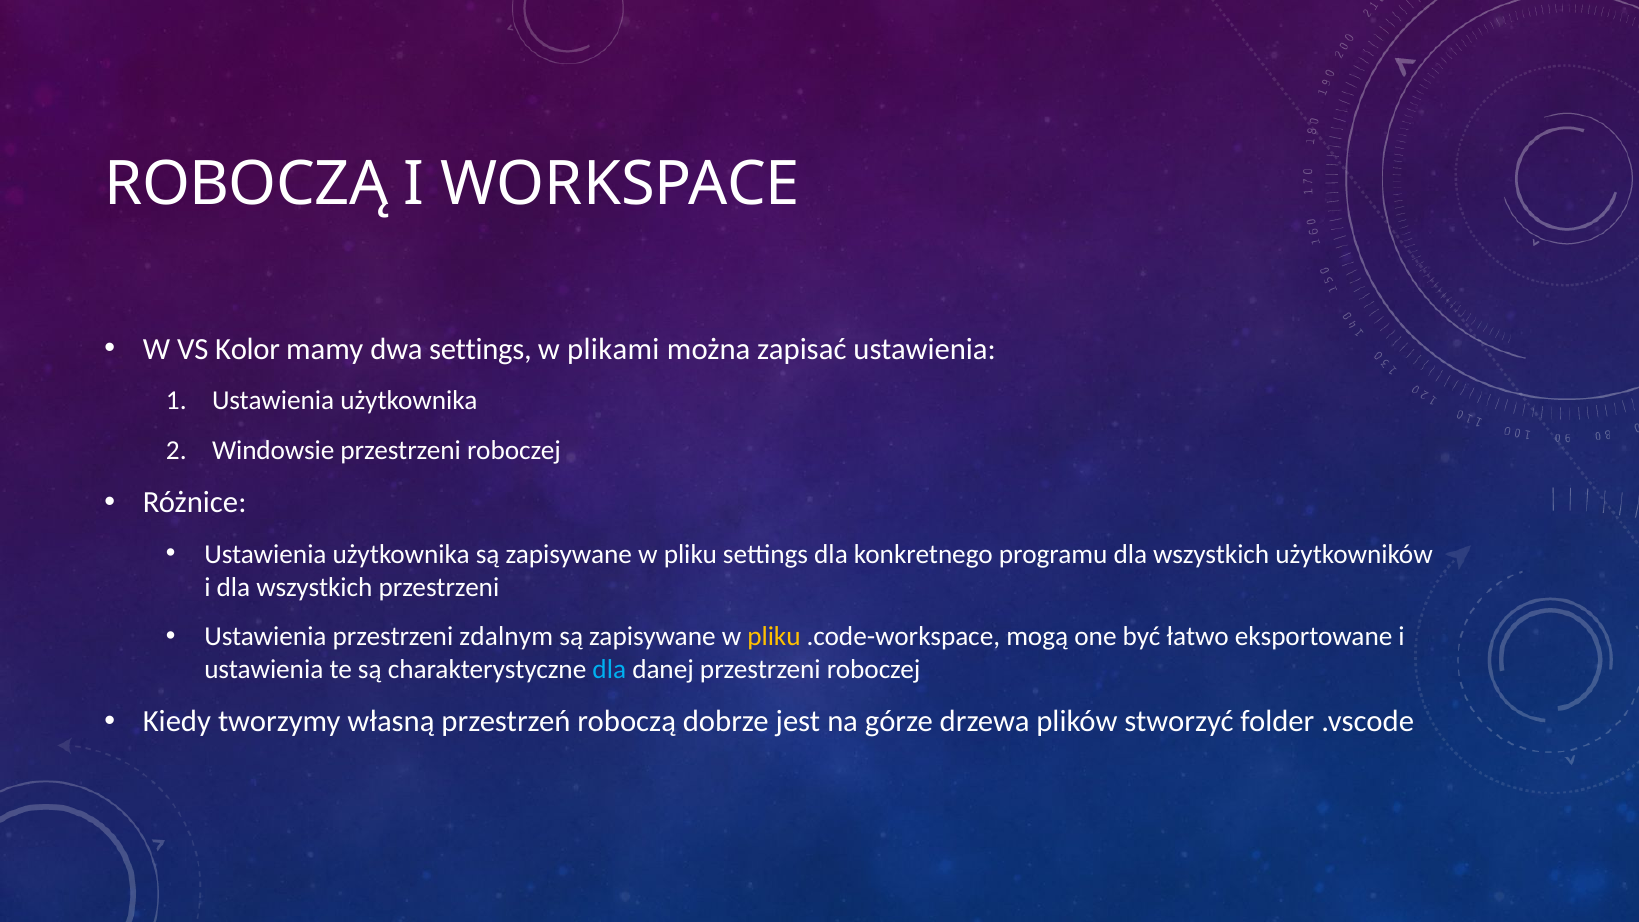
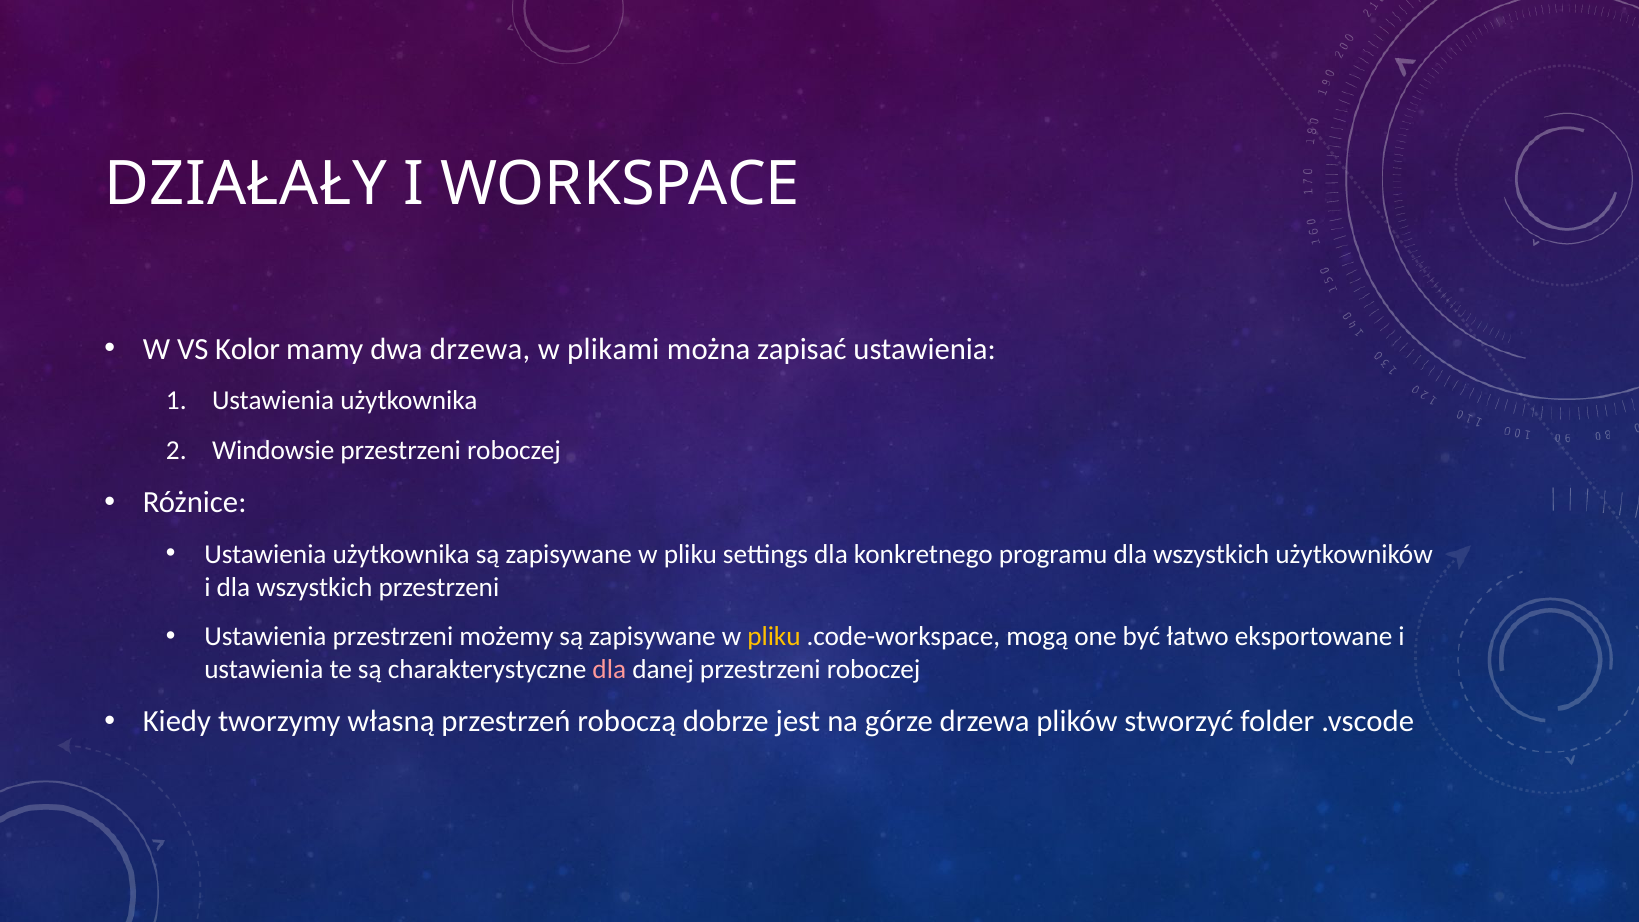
ROBOCZĄ at (246, 184): ROBOCZĄ -> DZIAŁAŁY
dwa settings: settings -> drzewa
zdalnym: zdalnym -> możemy
dla at (609, 670) colour: light blue -> pink
